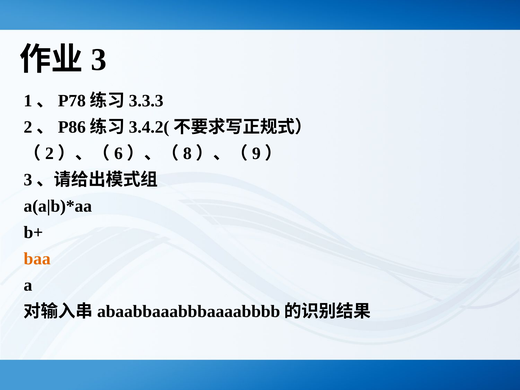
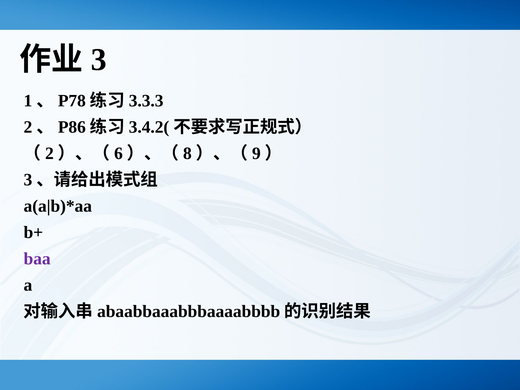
baa colour: orange -> purple
